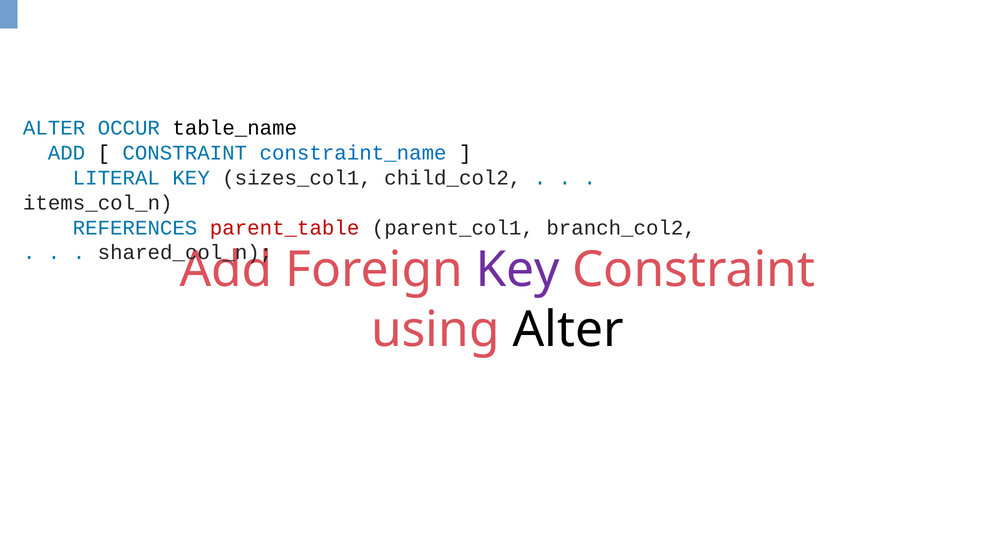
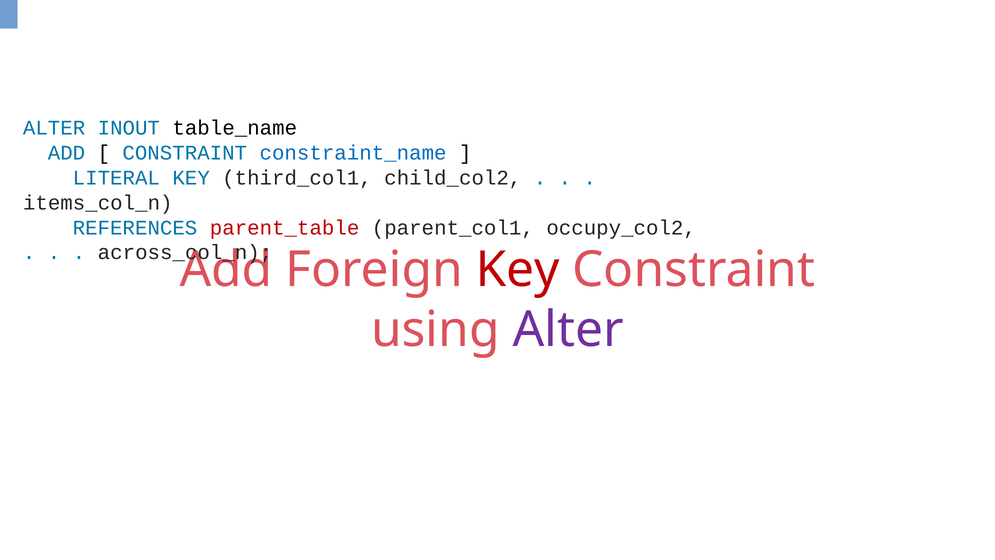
OCCUR: OCCUR -> INOUT
sizes_col1: sizes_col1 -> third_col1
branch_col2: branch_col2 -> occupy_col2
shared_col_n: shared_col_n -> across_col_n
Key at (518, 270) colour: purple -> red
Alter at (568, 330) colour: black -> purple
